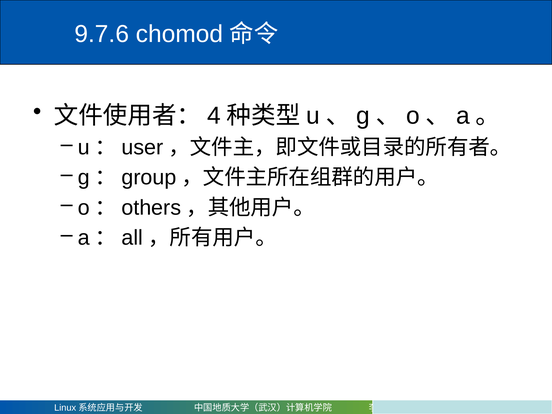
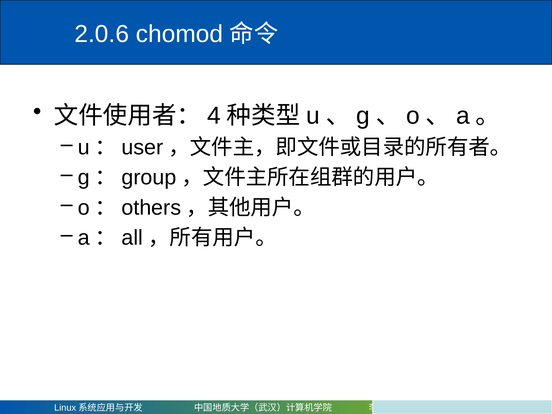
9.7.6: 9.7.6 -> 2.0.6
